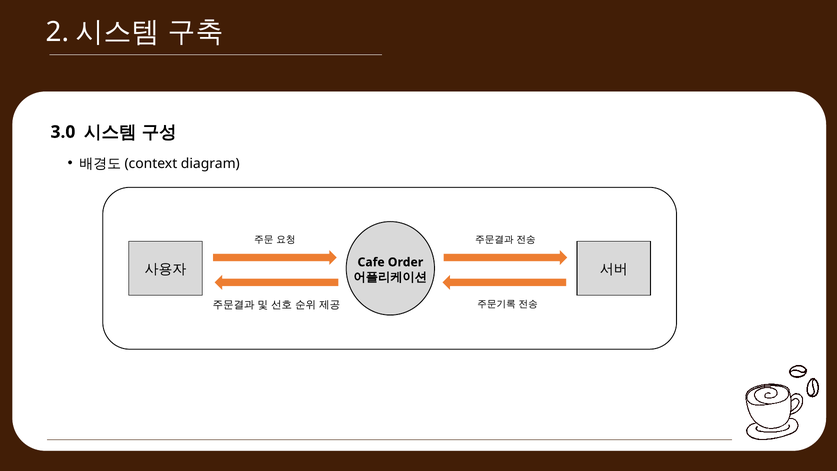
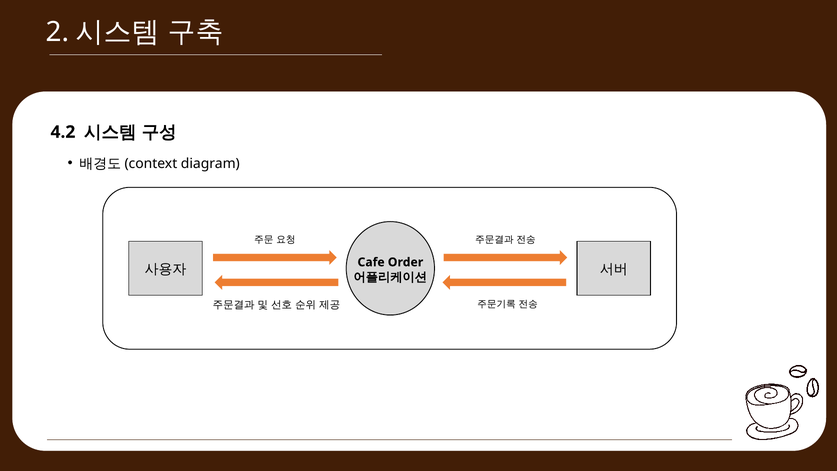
3.0: 3.0 -> 4.2
